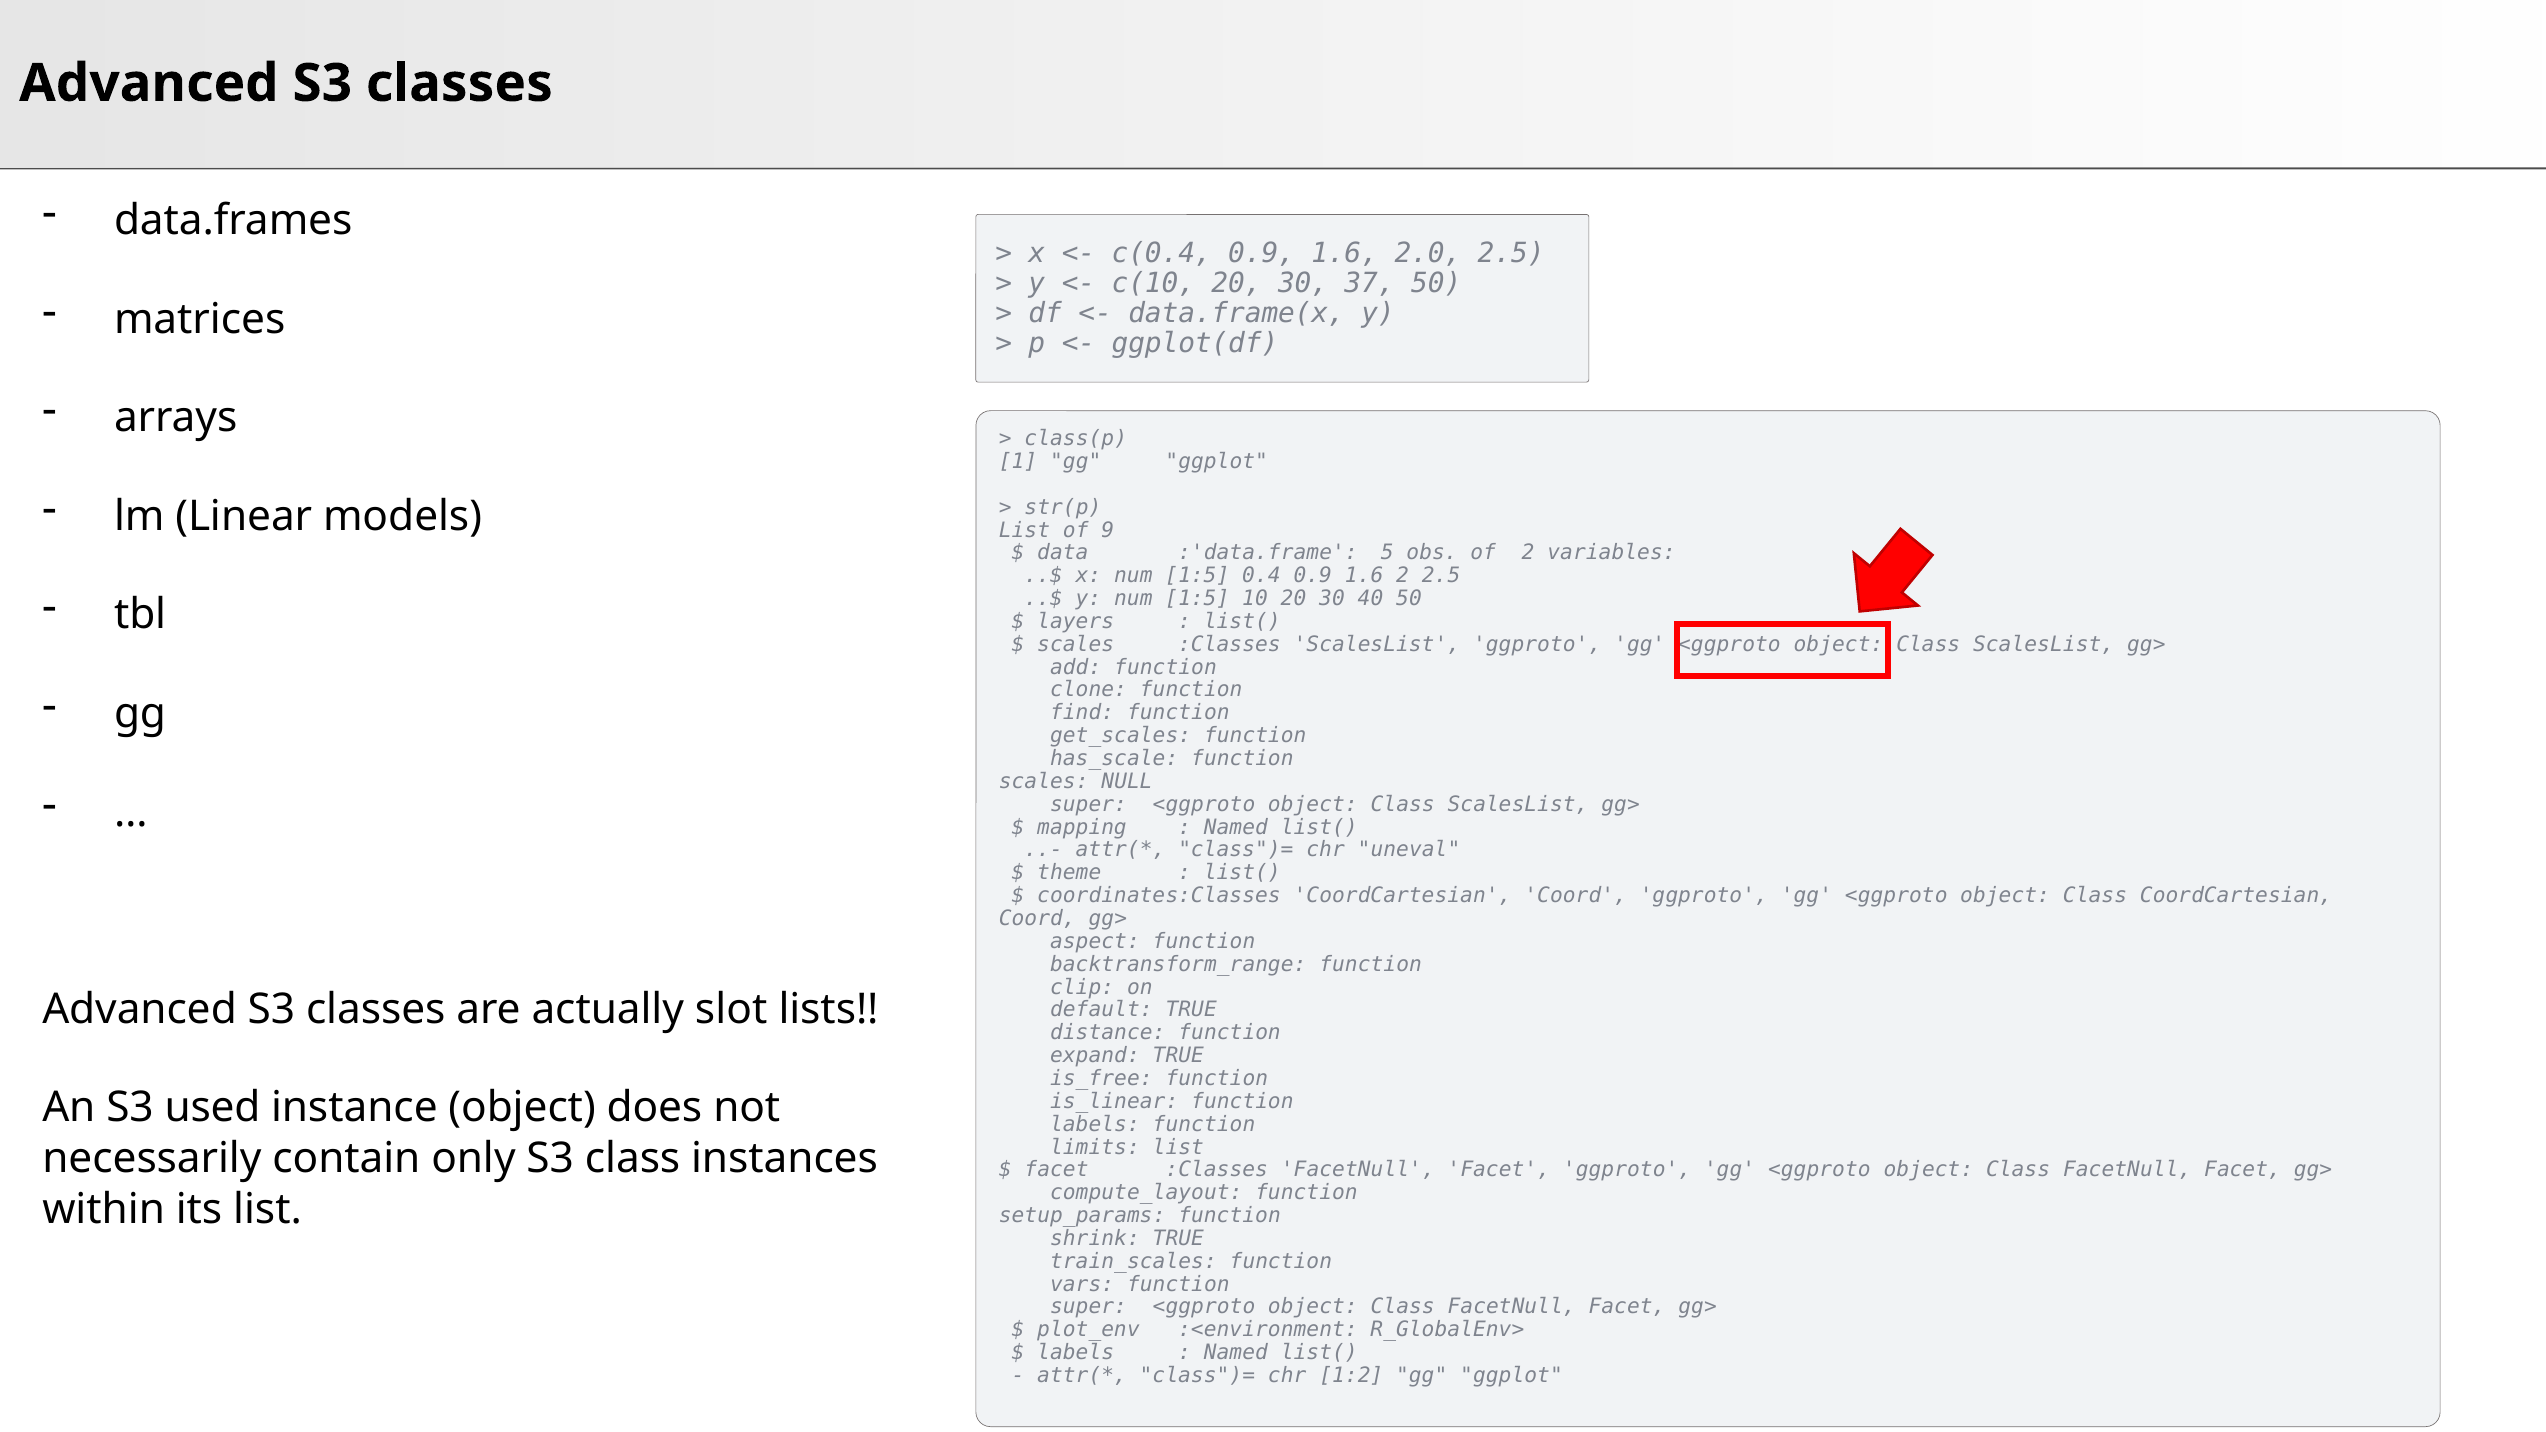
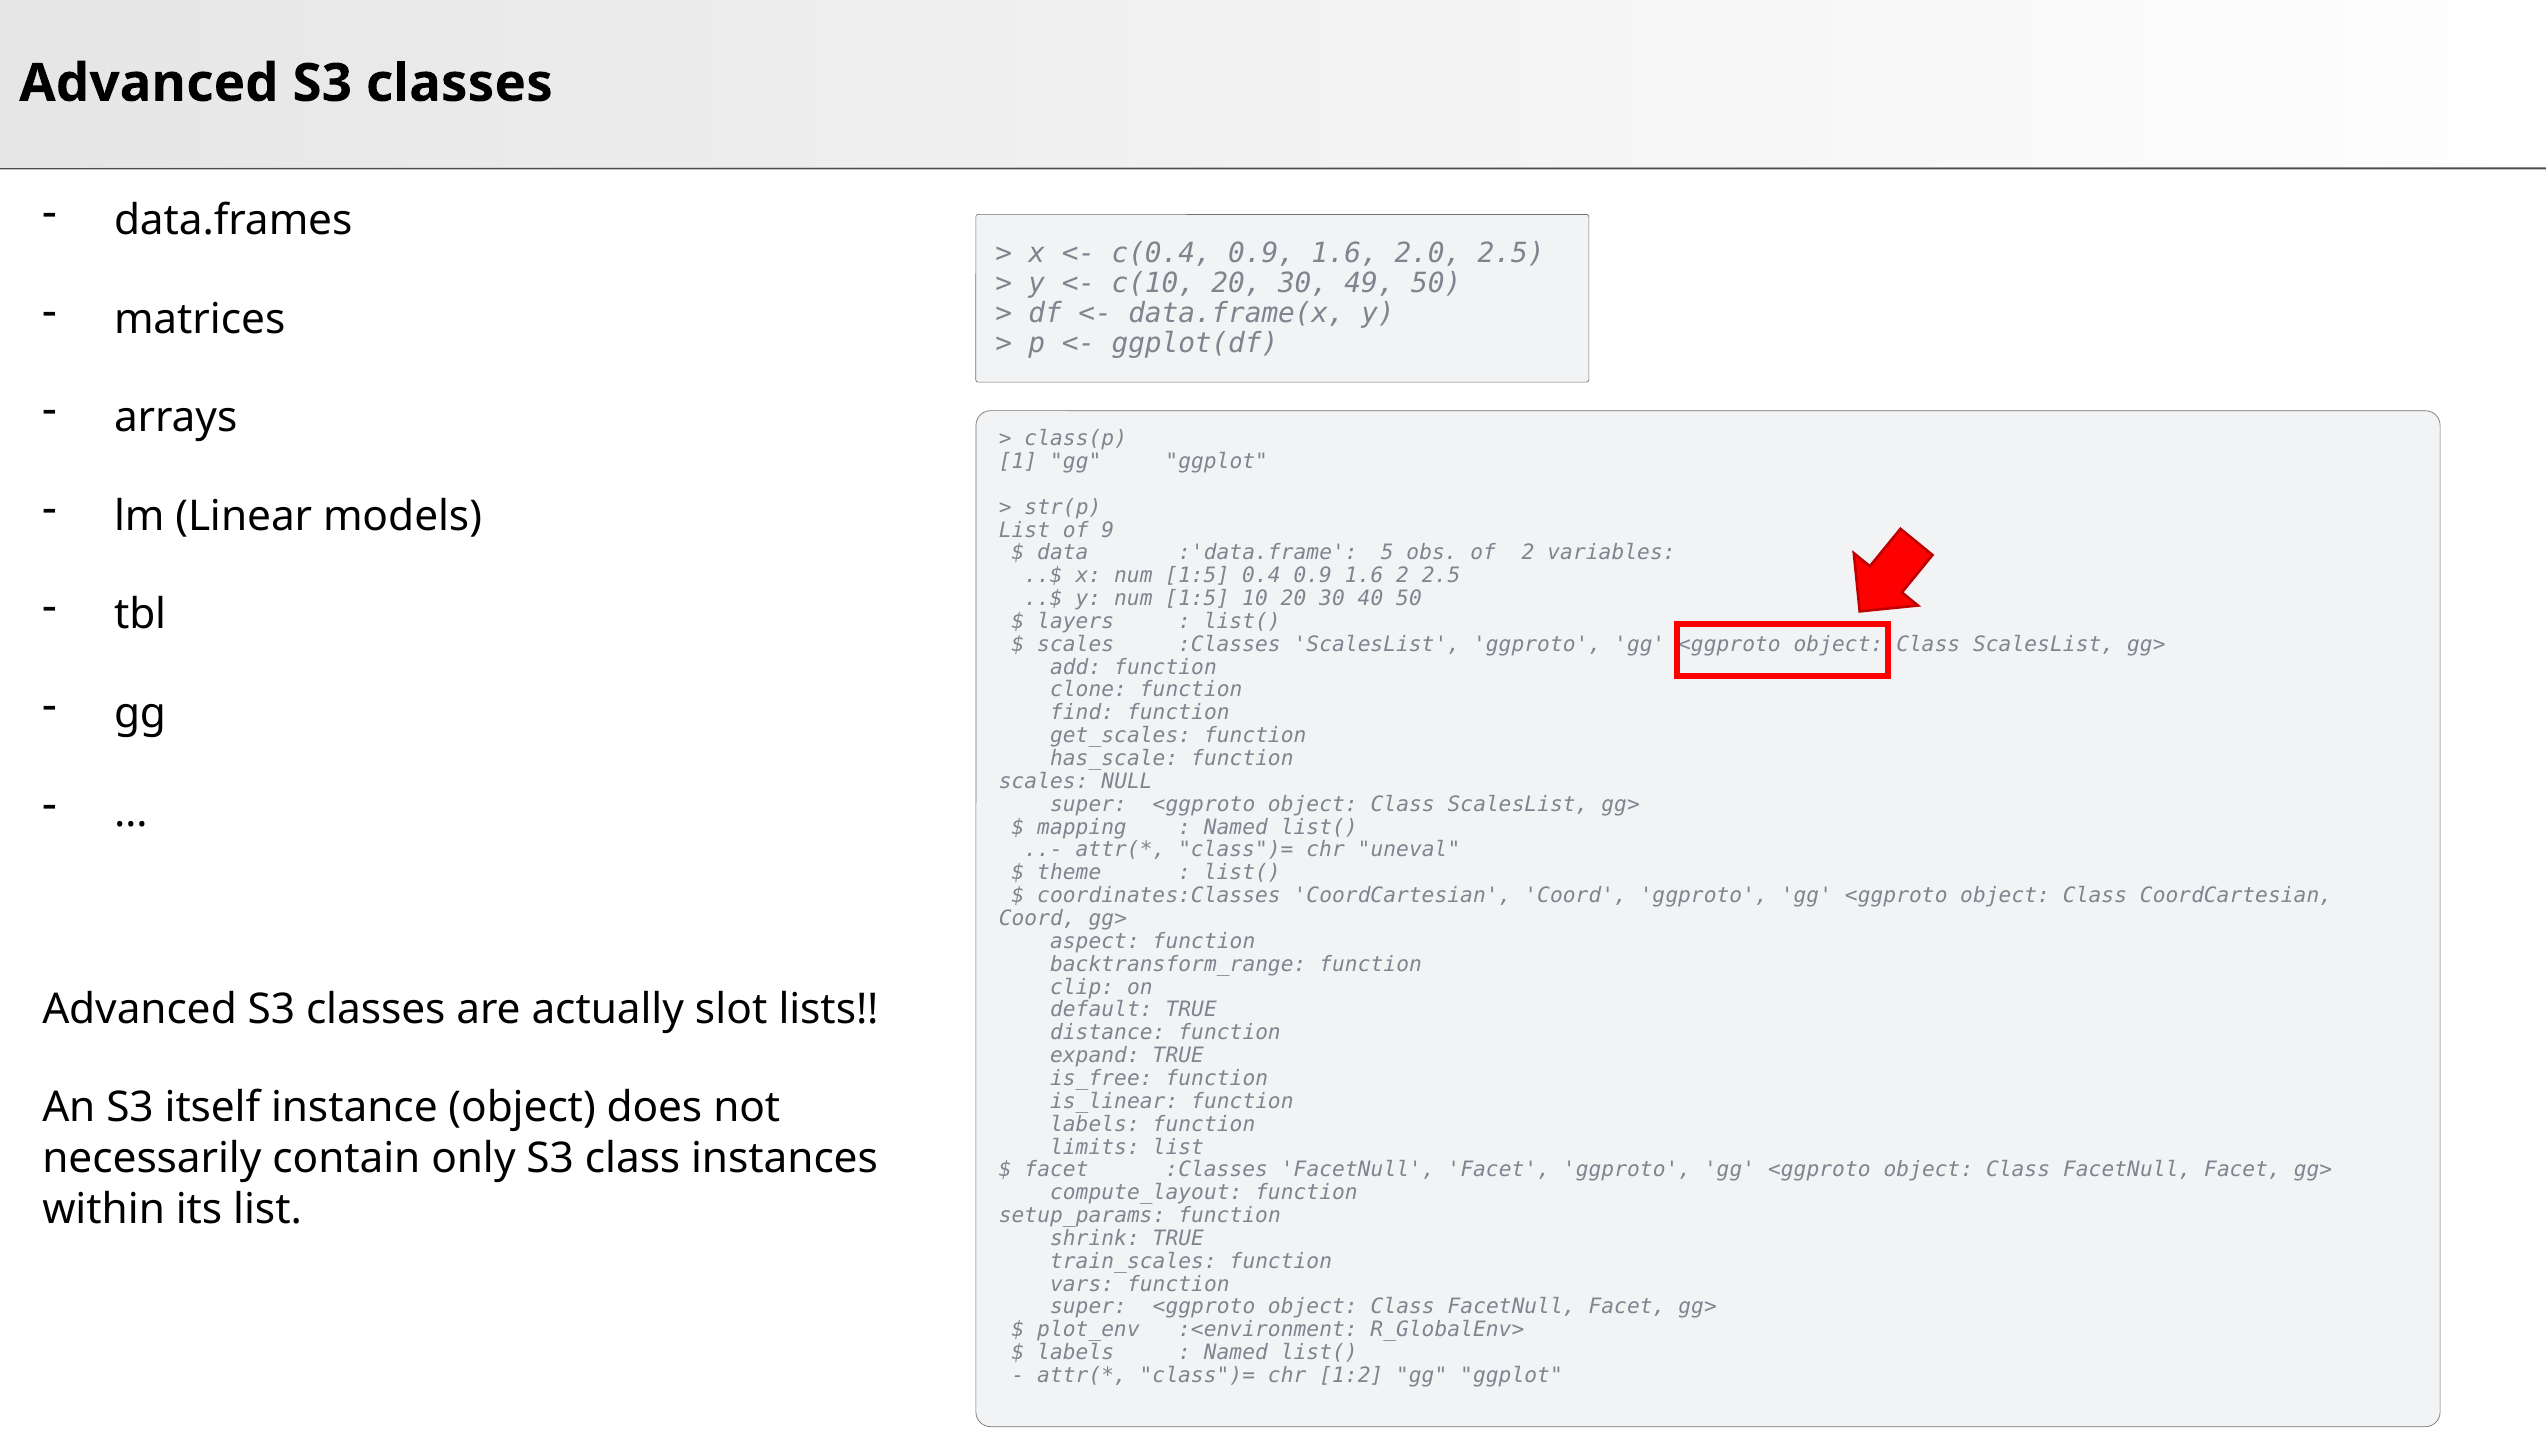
37: 37 -> 49
used: used -> itself
